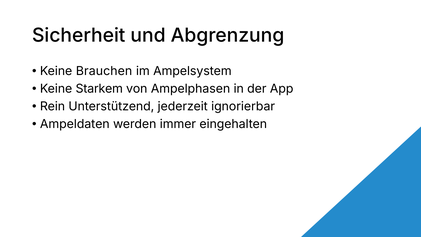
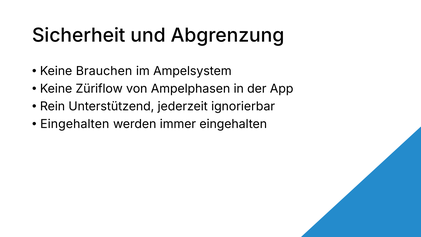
Starkem: Starkem -> Züriflow
Ampeldaten at (75, 124): Ampeldaten -> Eingehalten
